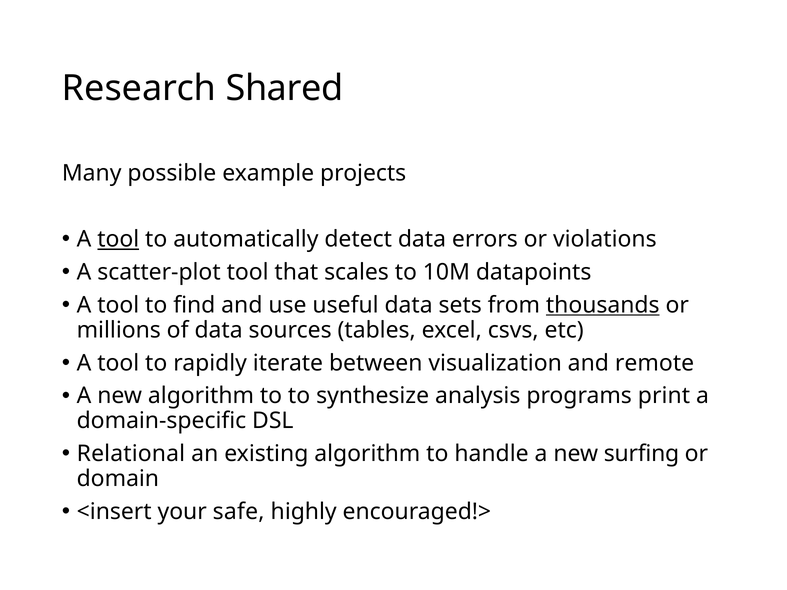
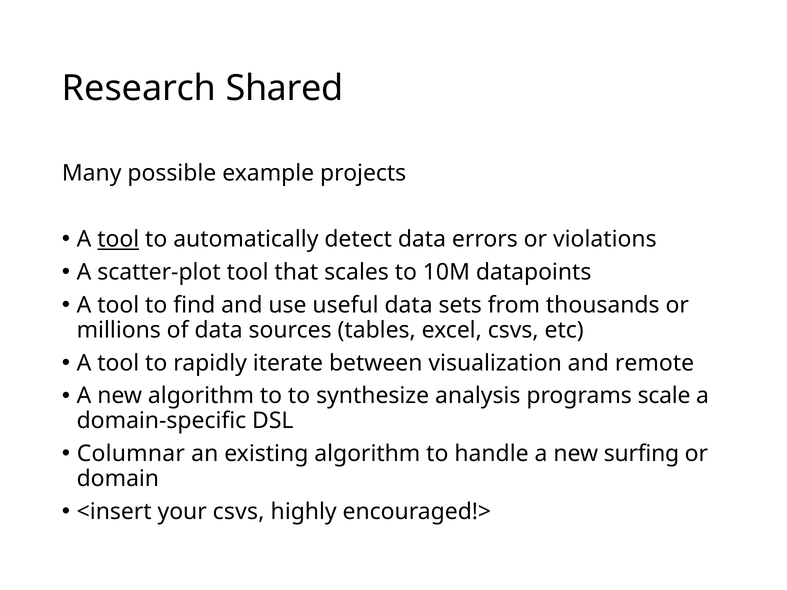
thousands underline: present -> none
print: print -> scale
Relational: Relational -> Columnar
your safe: safe -> csvs
